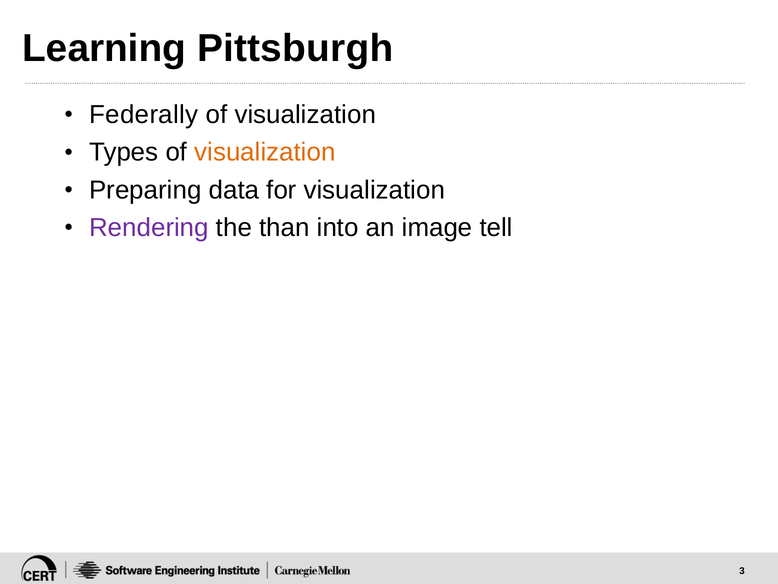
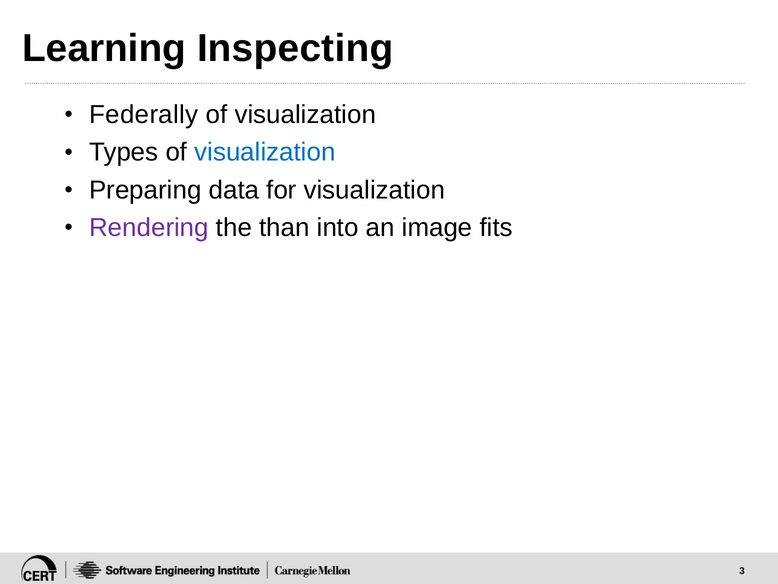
Pittsburgh: Pittsburgh -> Inspecting
visualization at (265, 152) colour: orange -> blue
tell: tell -> fits
